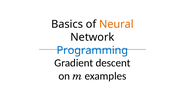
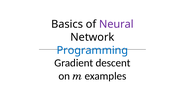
Neural colour: orange -> purple
